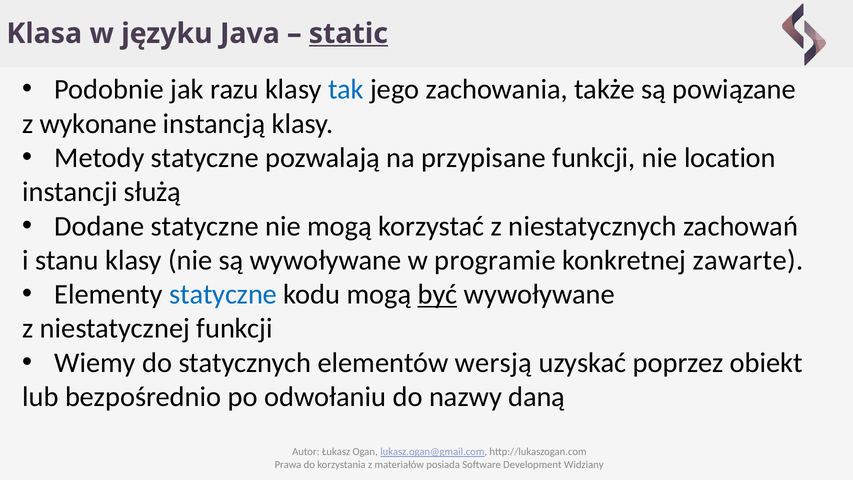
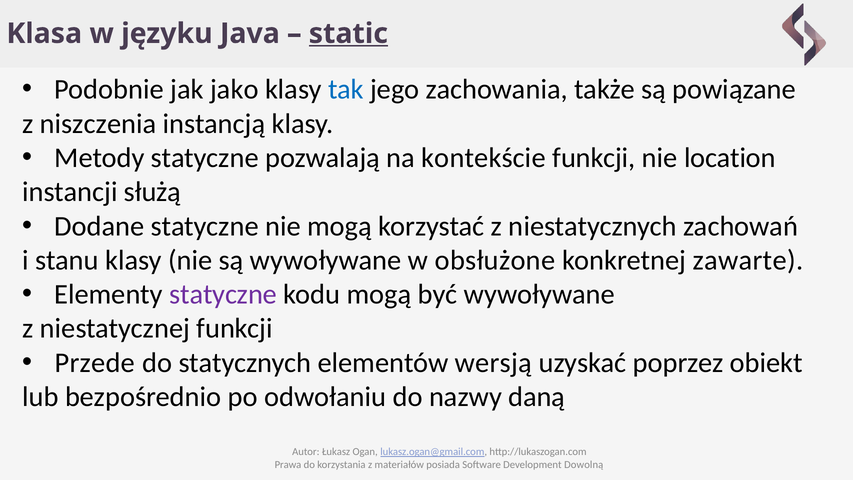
razu: razu -> jako
wykonane: wykonane -> niszczenia
przypisane: przypisane -> kontekście
programie: programie -> obsłużone
statyczne at (223, 294) colour: blue -> purple
być underline: present -> none
Wiemy: Wiemy -> Przede
Widziany: Widziany -> Dowolną
